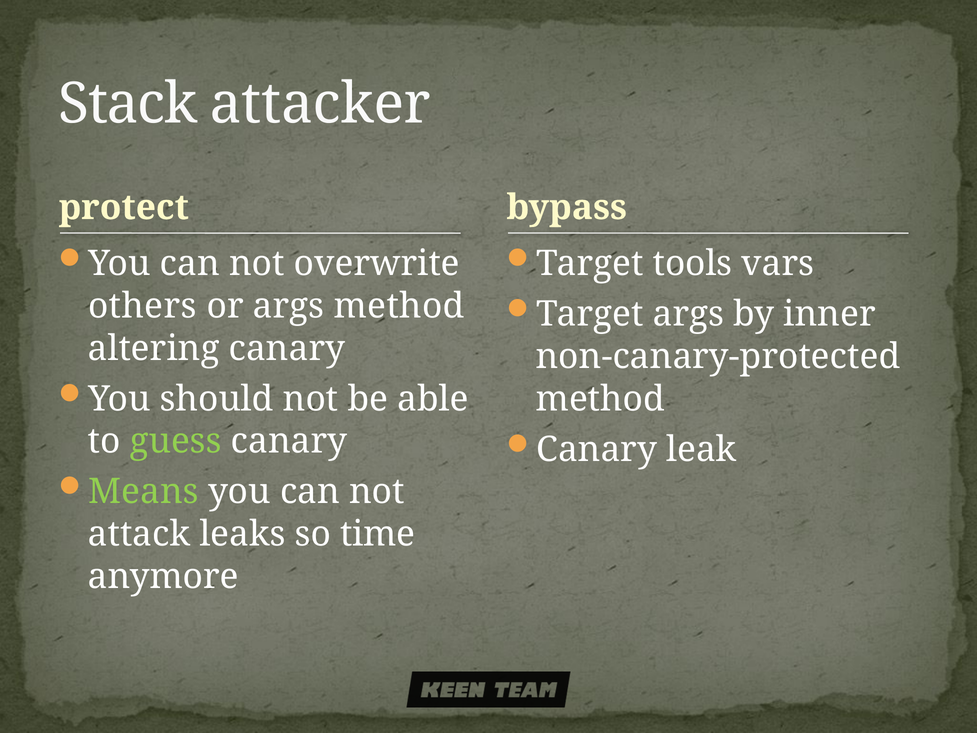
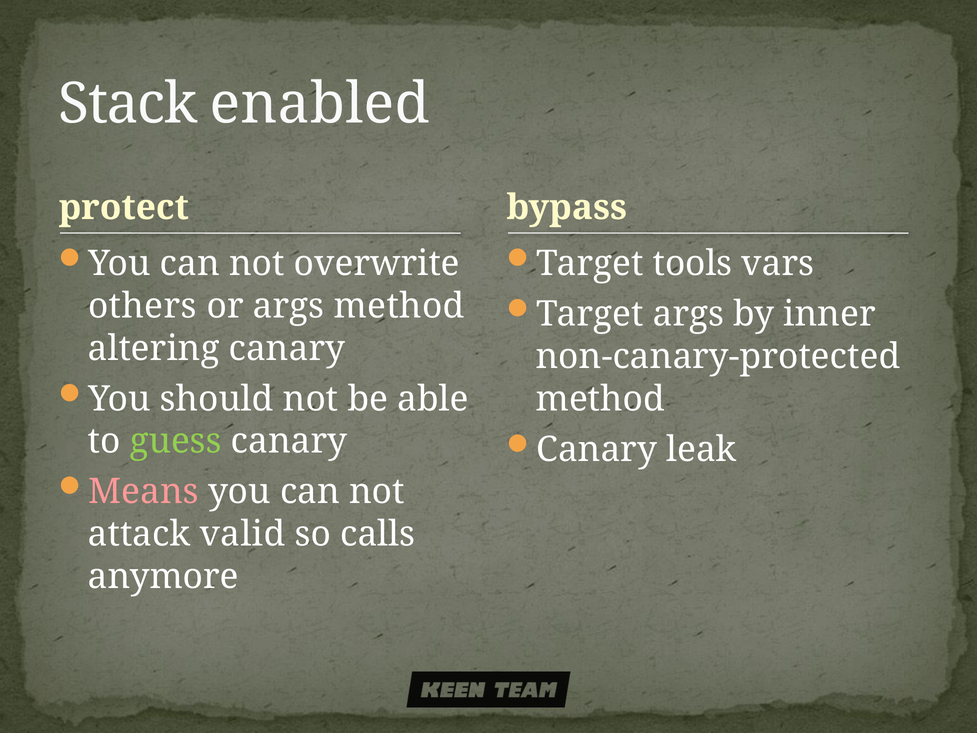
attacker: attacker -> enabled
Means colour: light green -> pink
leaks: leaks -> valid
time: time -> calls
